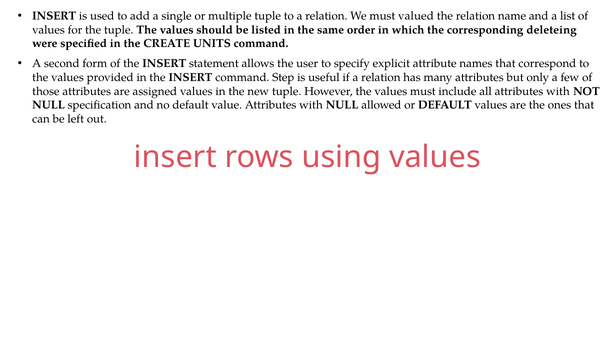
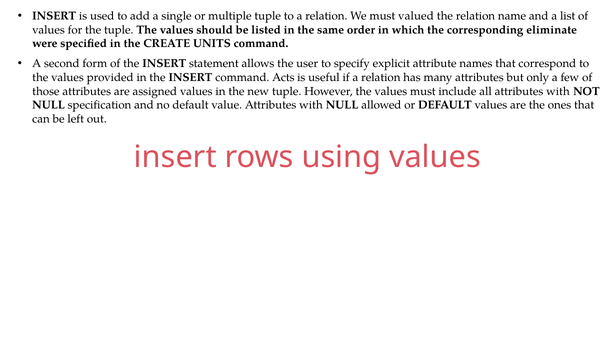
deleteing: deleteing -> eliminate
Step: Step -> Acts
